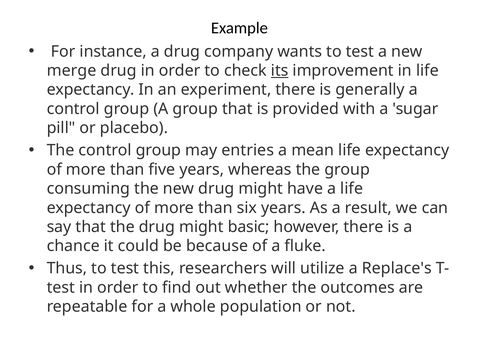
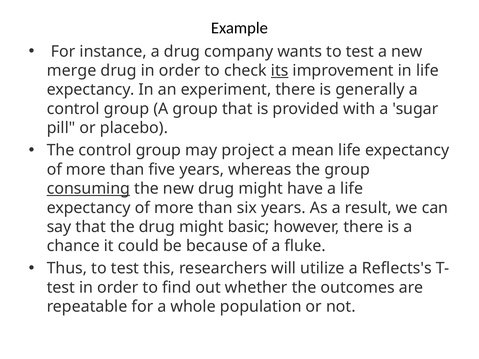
entries: entries -> project
consuming underline: none -> present
Replace's: Replace's -> Reflects's
